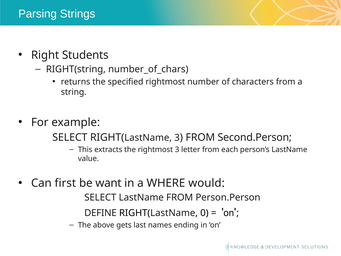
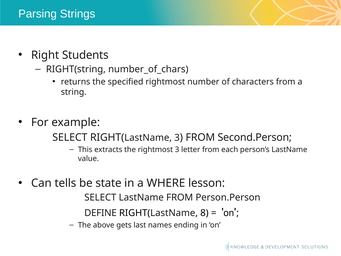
first: first -> tells
want: want -> state
would: would -> lesson
0: 0 -> 8
